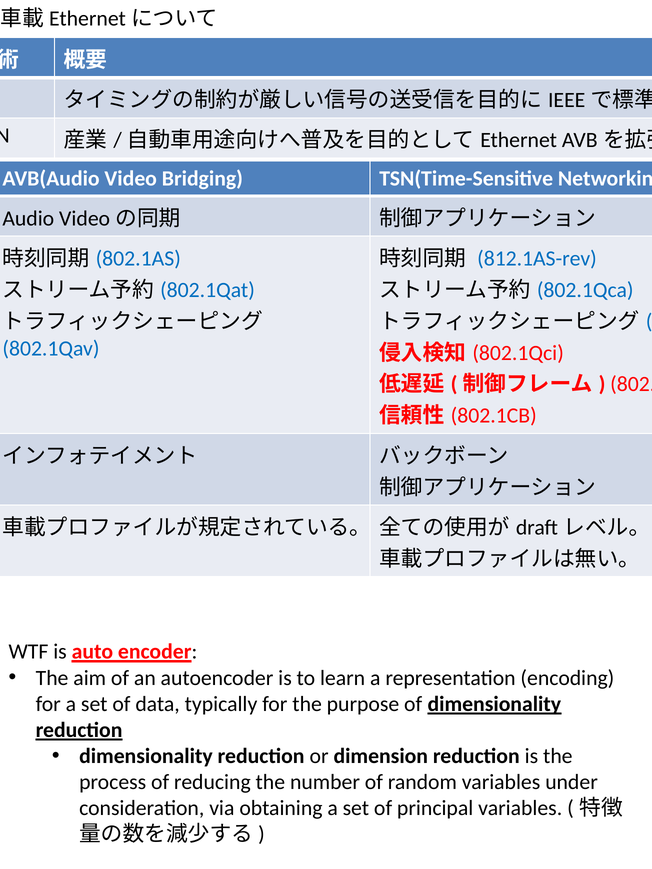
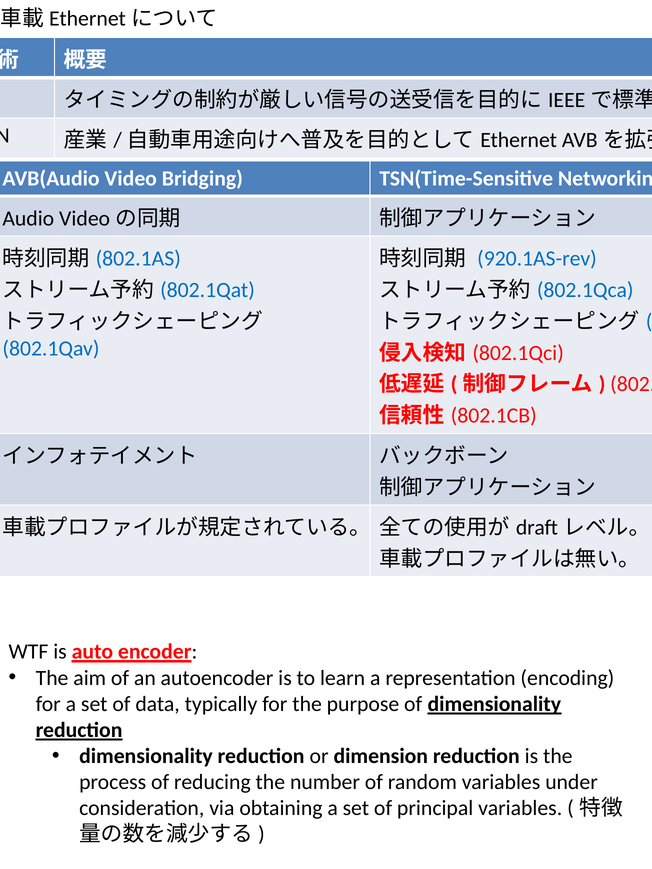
812.1AS-rev: 812.1AS-rev -> 920.1AS-rev
